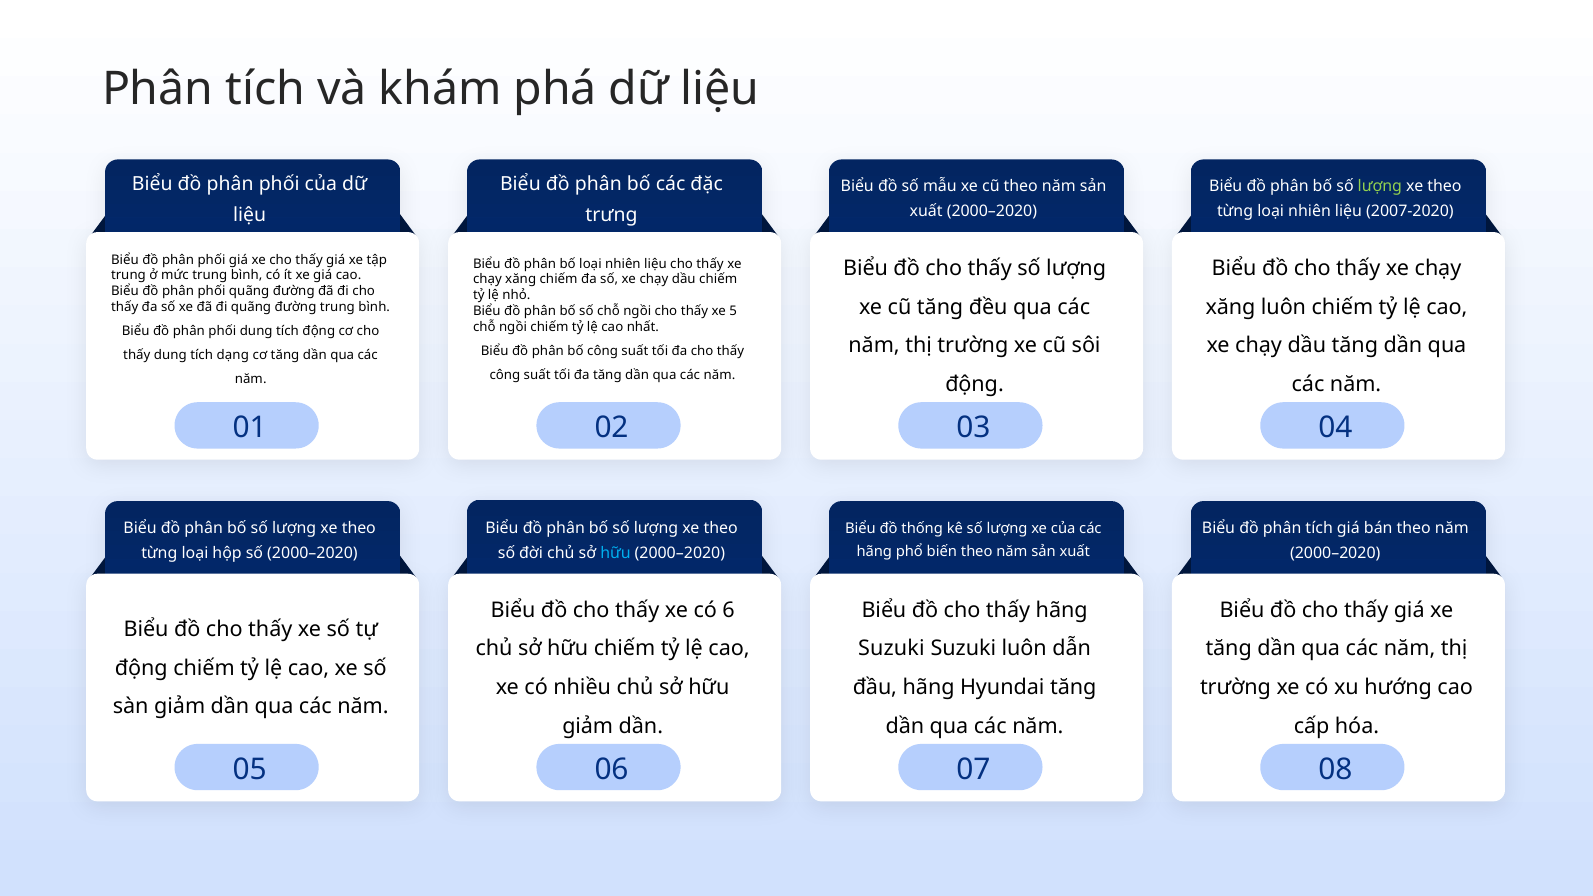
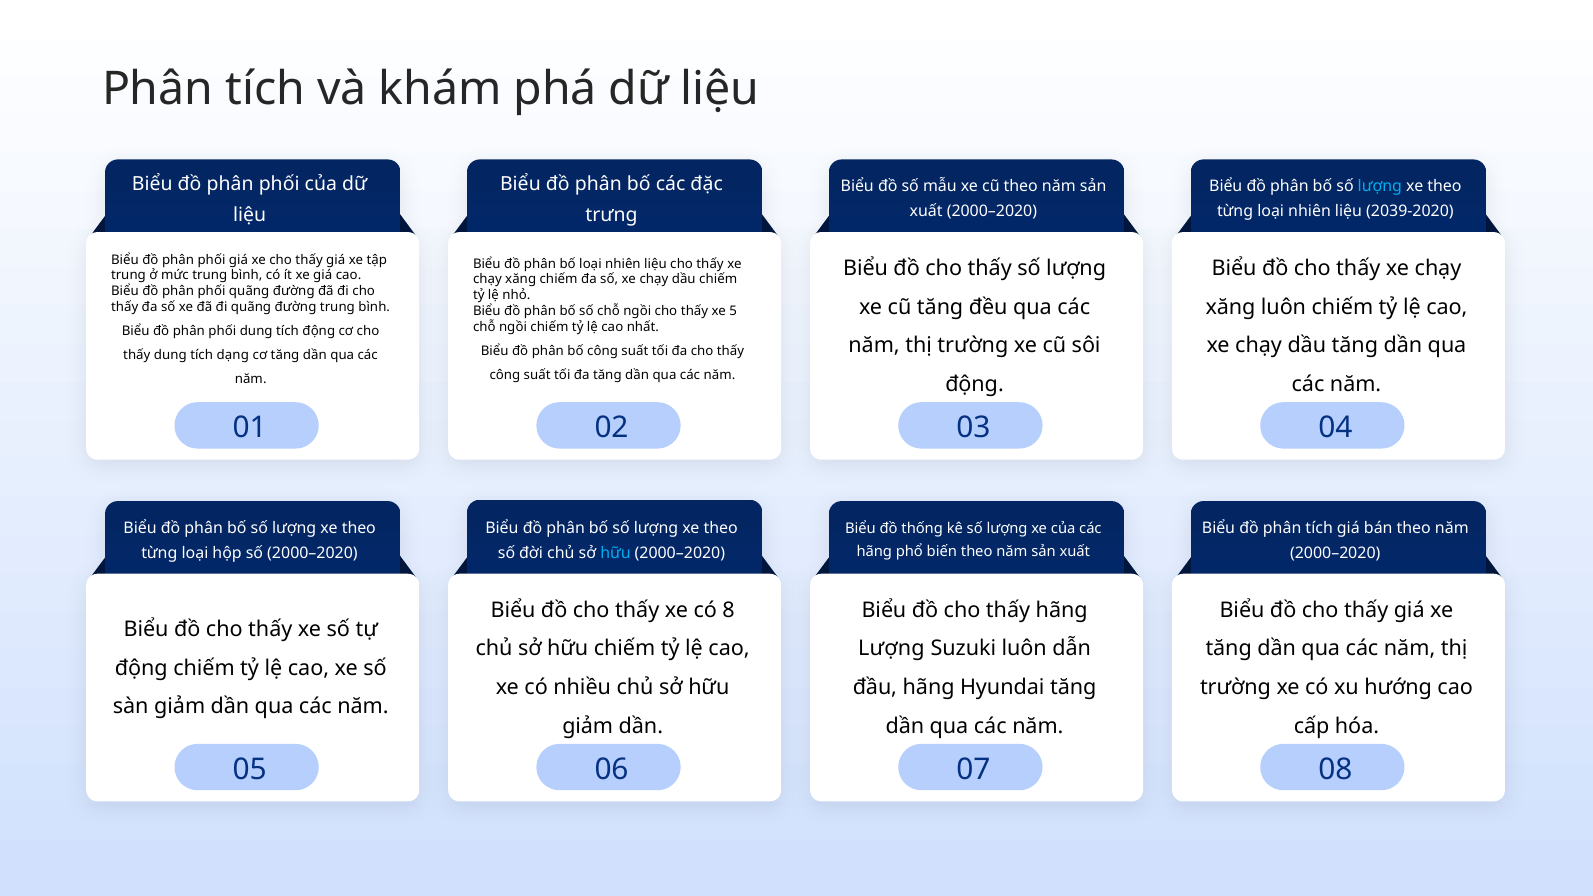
lượng at (1380, 186) colour: light green -> light blue
2007-2020: 2007-2020 -> 2039-2020
6: 6 -> 8
Suzuki at (891, 649): Suzuki -> Lượng
